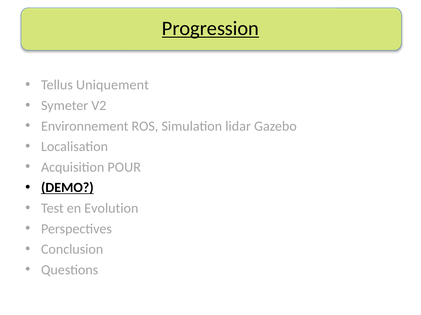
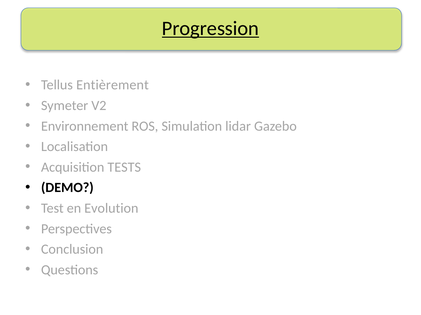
Uniquement: Uniquement -> Entièrement
POUR: POUR -> TESTS
DEMO underline: present -> none
